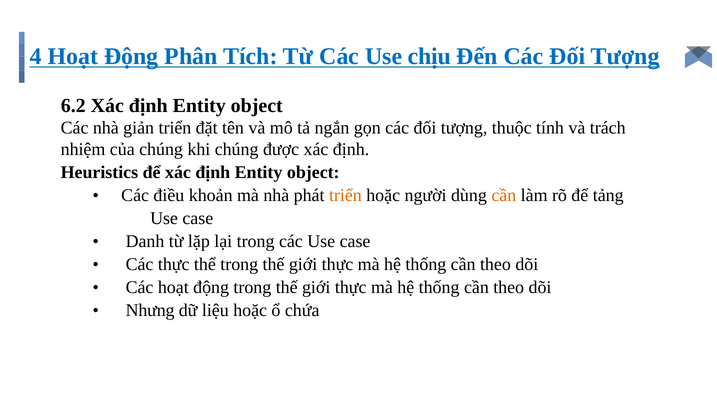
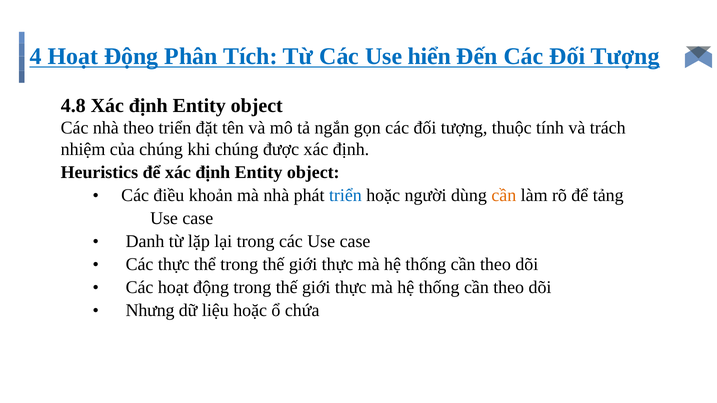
chịu: chịu -> hiển
6.2: 6.2 -> 4.8
nhà giản: giản -> theo
triển at (345, 195) colour: orange -> blue
